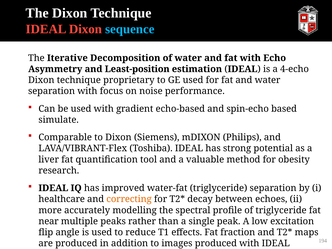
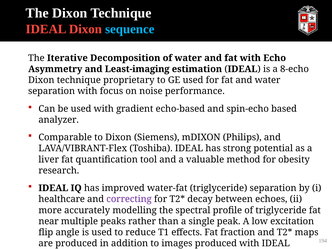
Least-position: Least-position -> Least-imaging
4-echo: 4-echo -> 8-echo
simulate: simulate -> analyzer
correcting colour: orange -> purple
